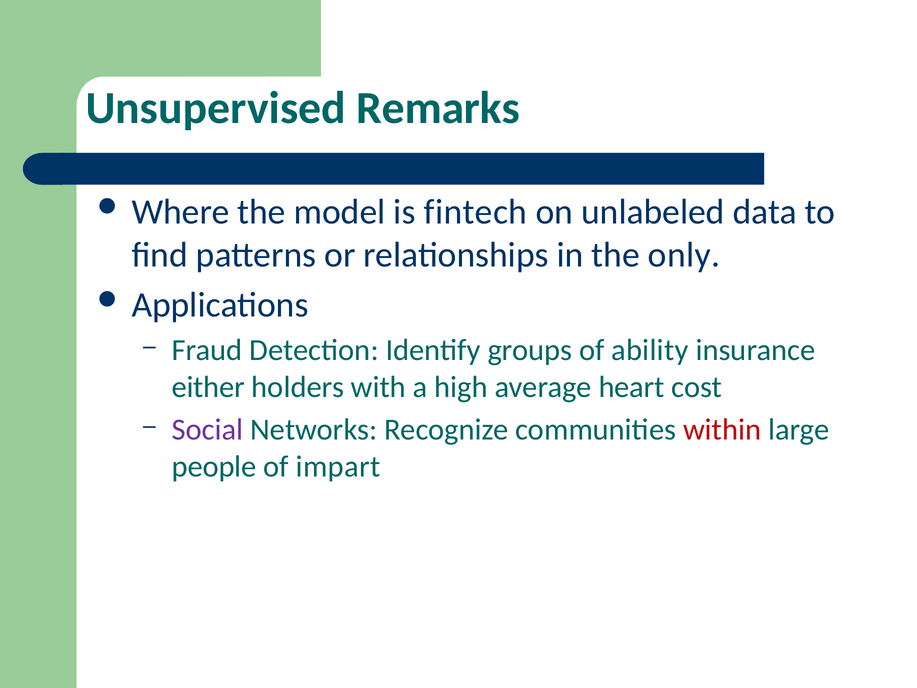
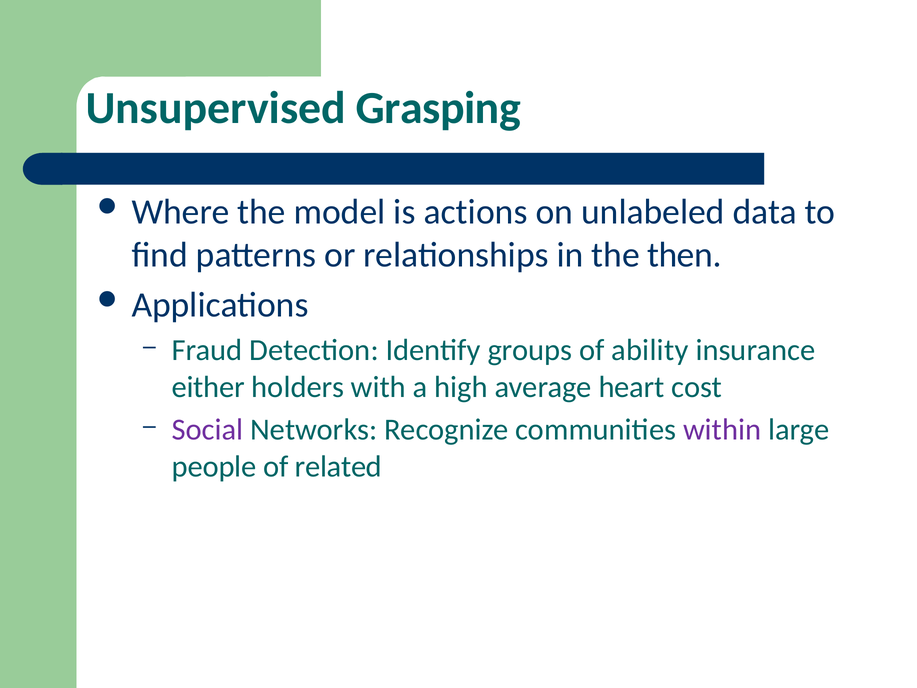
Remarks: Remarks -> Grasping
fintech: fintech -> actions
only: only -> then
within colour: red -> purple
impart: impart -> related
